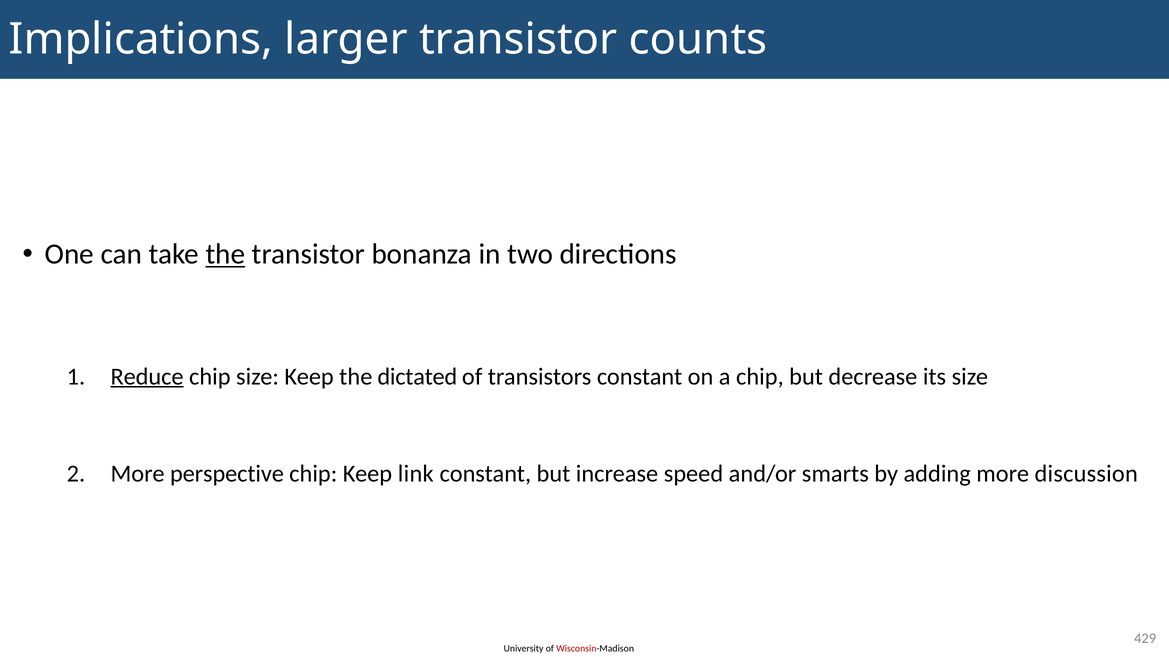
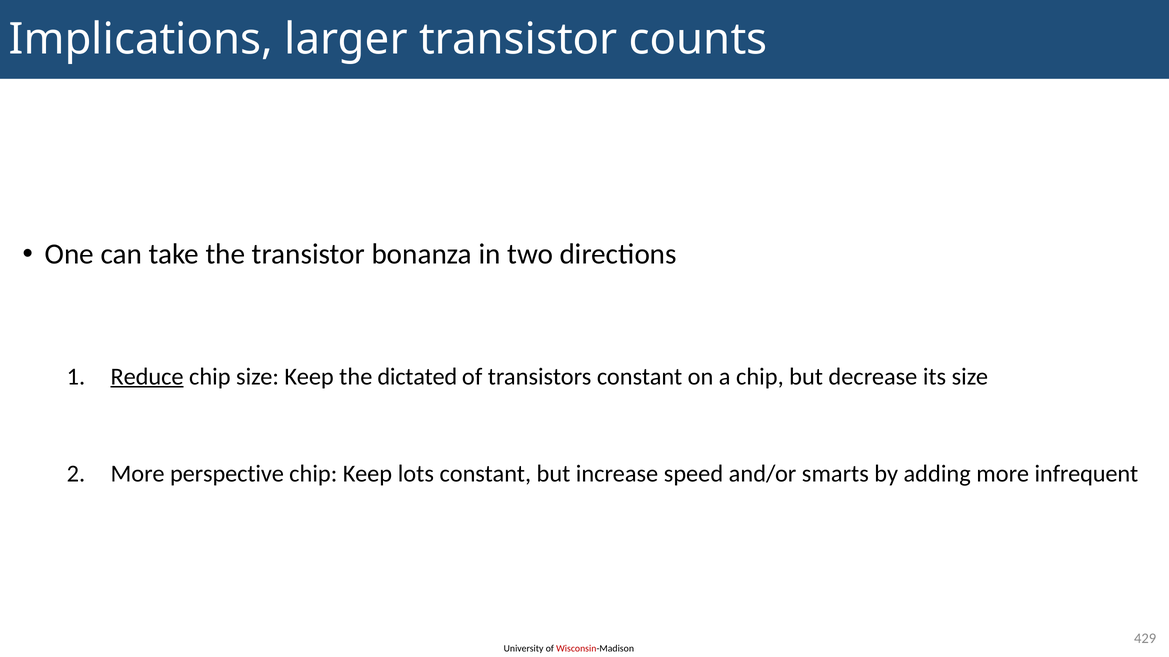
the at (225, 254) underline: present -> none
link: link -> lots
discussion: discussion -> infrequent
